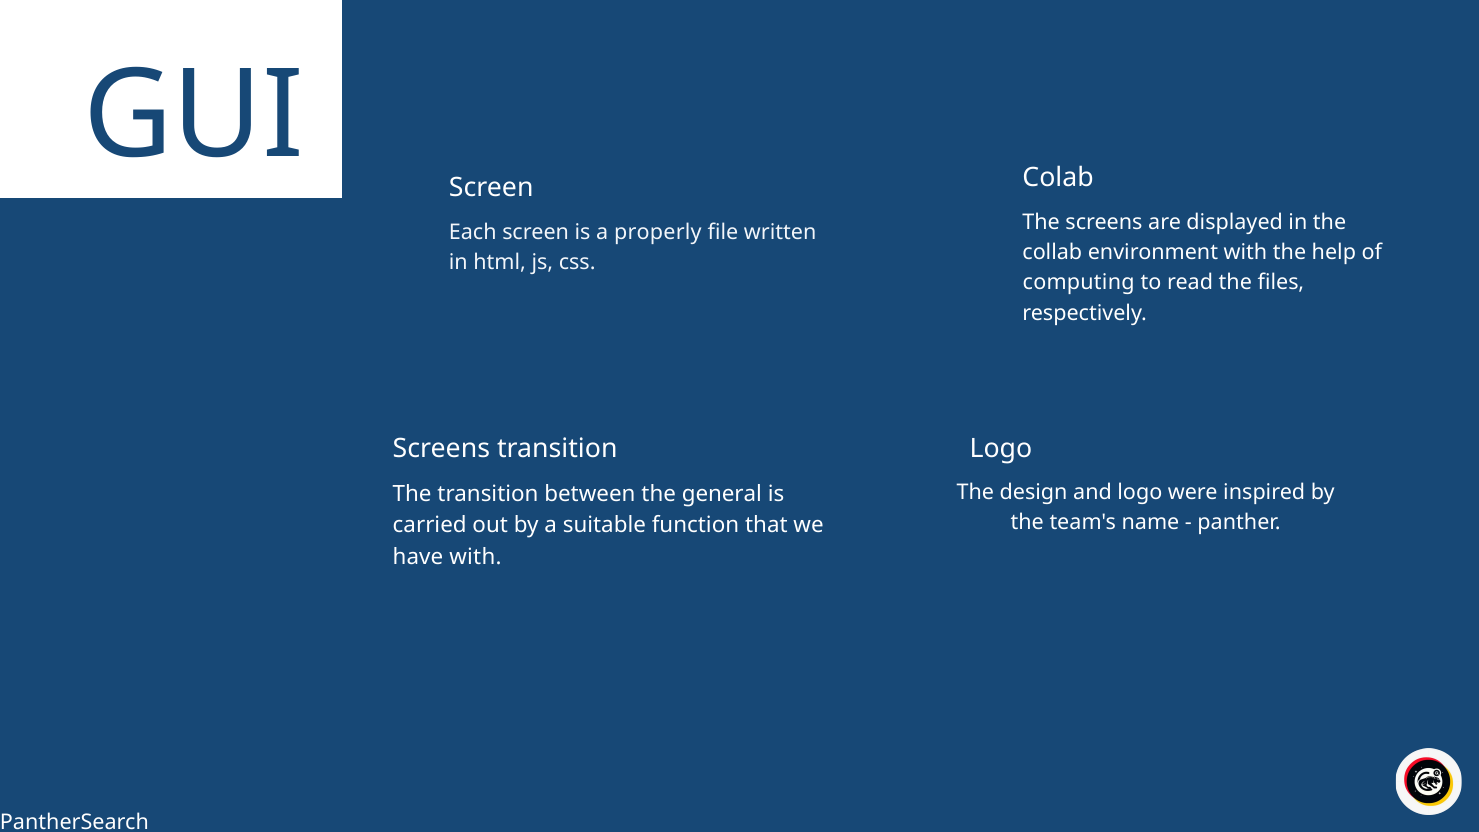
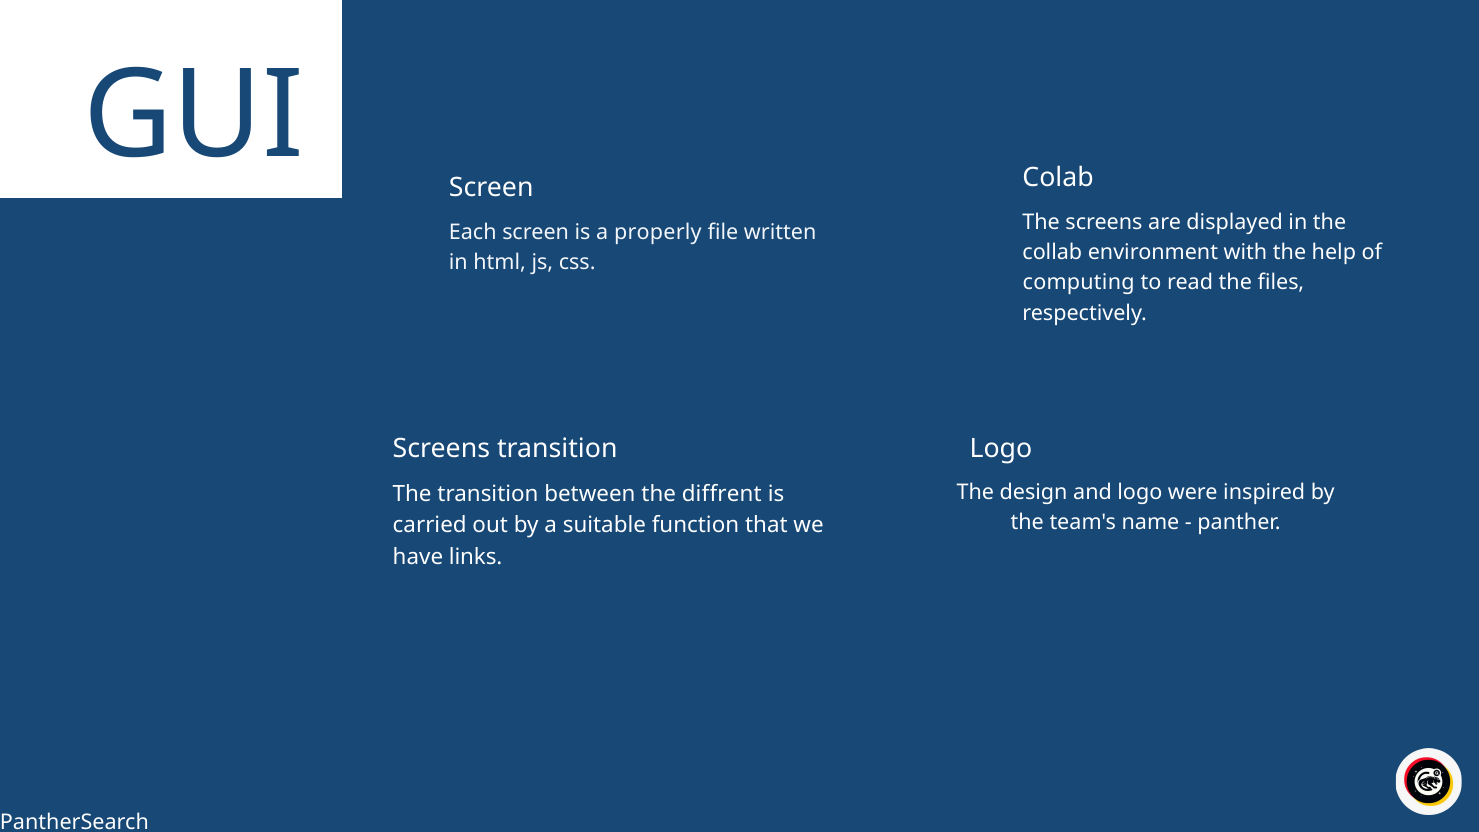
general: general -> diffrent
have with: with -> links
